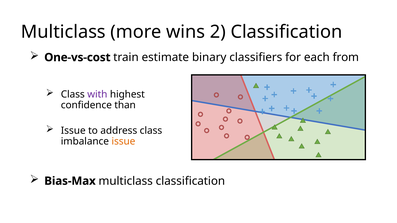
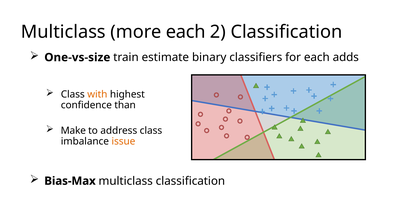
more wins: wins -> each
One-vs-cost: One-vs-cost -> One-vs-size
from: from -> adds
with colour: purple -> orange
Issue at (73, 131): Issue -> Make
